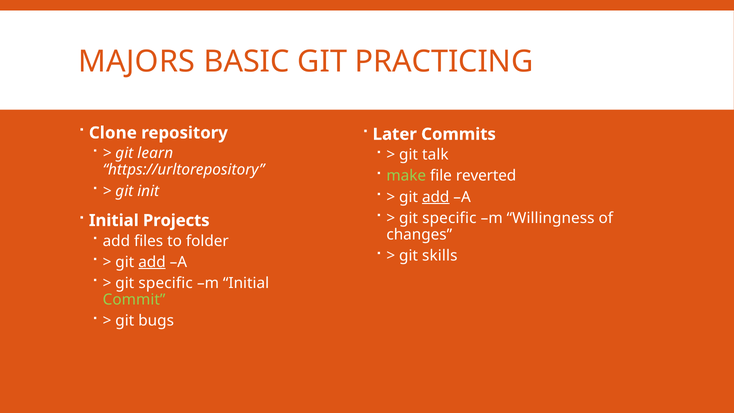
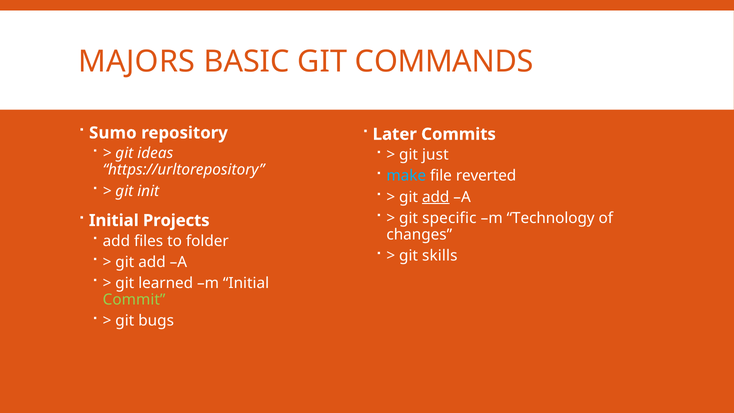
PRACTICING: PRACTICING -> COMMANDS
Clone: Clone -> Sumo
learn: learn -> ideas
talk: talk -> just
make colour: light green -> light blue
Willingness: Willingness -> Technology
add at (152, 262) underline: present -> none
specific at (166, 283): specific -> learned
